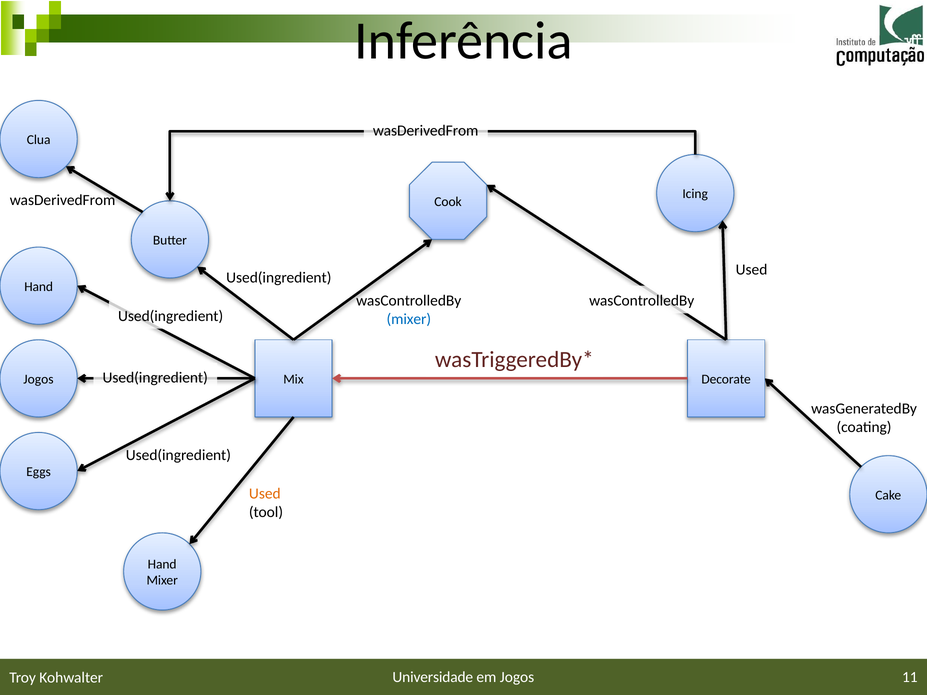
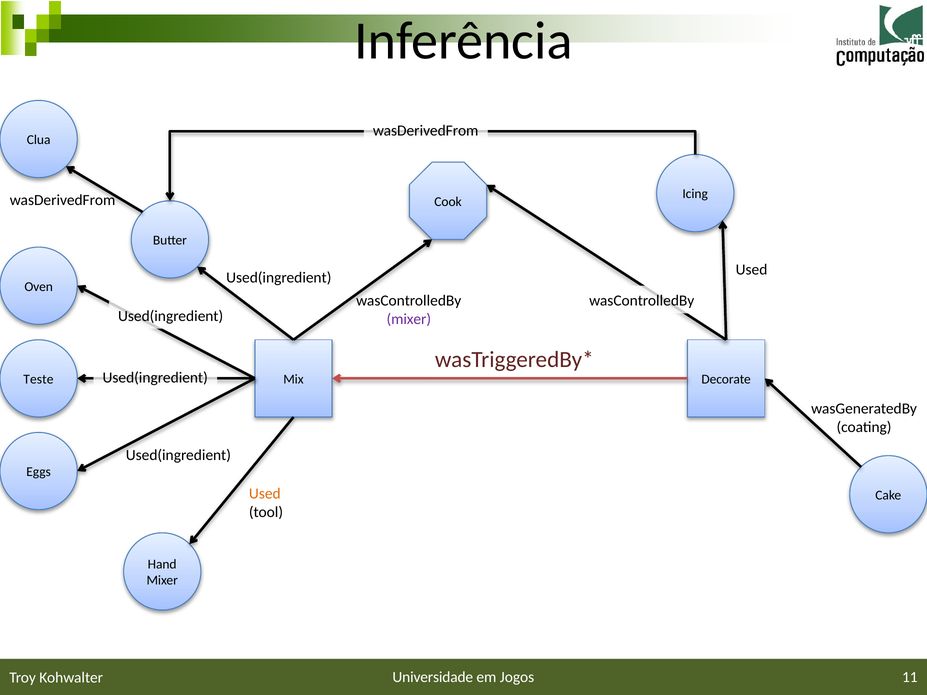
Hand at (39, 287): Hand -> Oven
mixer at (409, 319) colour: blue -> purple
Jogos at (38, 379): Jogos -> Teste
